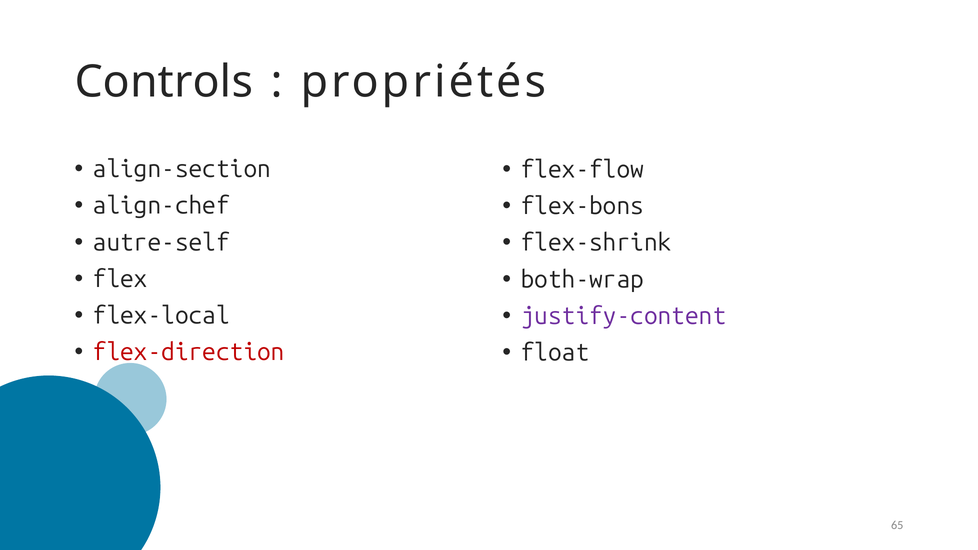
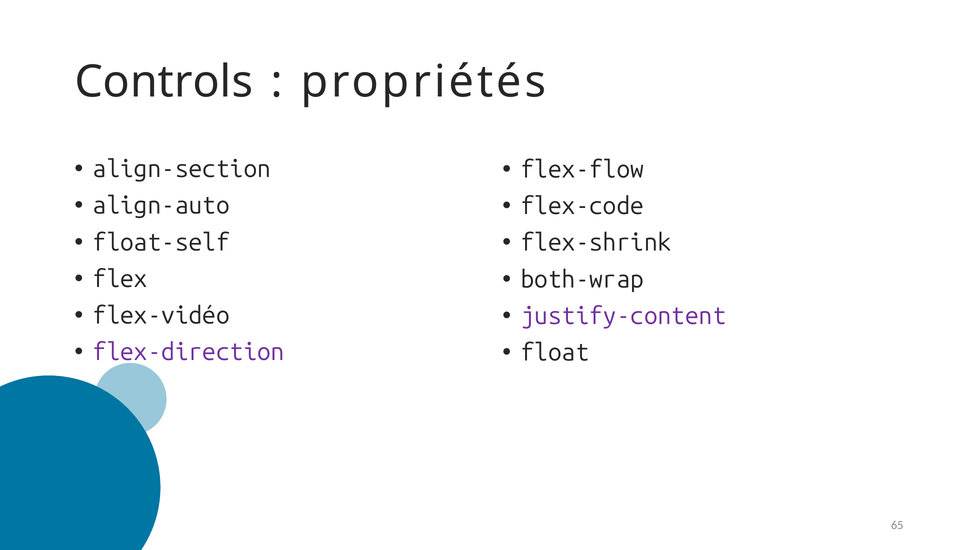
align-chef: align-chef -> align-auto
flex-bons: flex-bons -> flex-code
autre-self: autre-self -> float-self
flex-local: flex-local -> flex-vidéo
flex-direction colour: red -> purple
